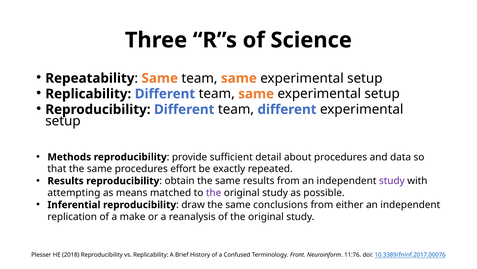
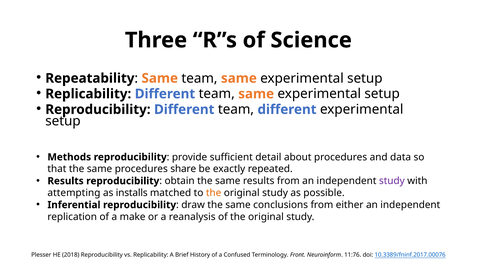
effort: effort -> share
means: means -> installs
the at (214, 192) colour: purple -> orange
